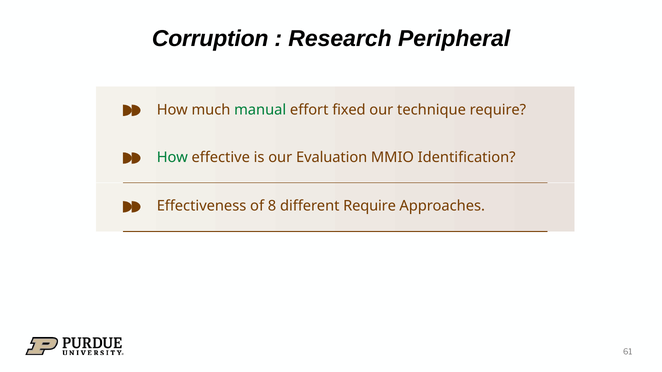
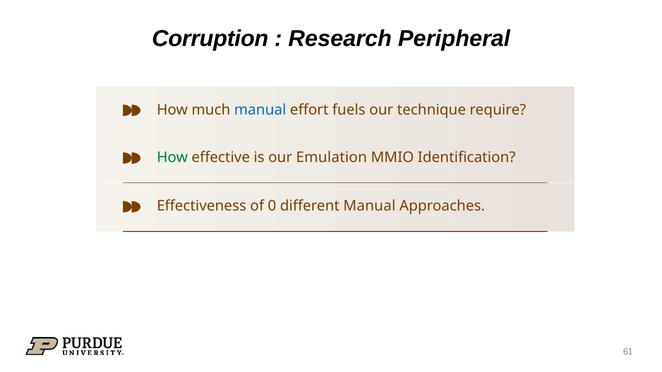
manual at (260, 110) colour: green -> blue
fixed: fixed -> fuels
Evaluation: Evaluation -> Emulation
8: 8 -> 0
different Require: Require -> Manual
